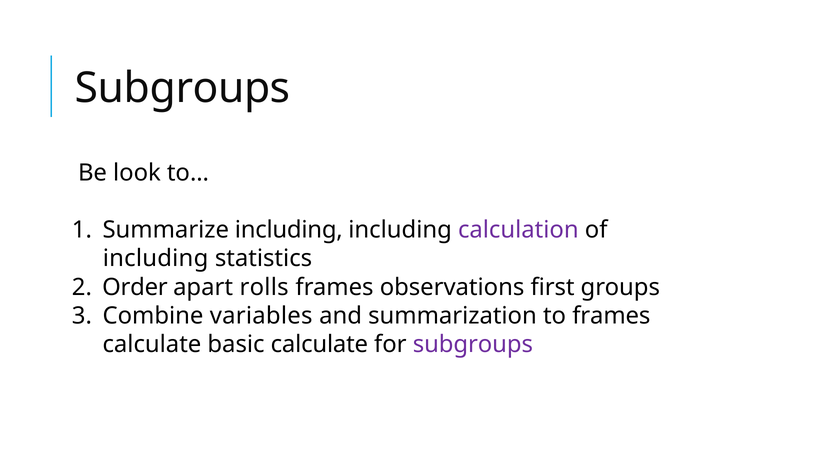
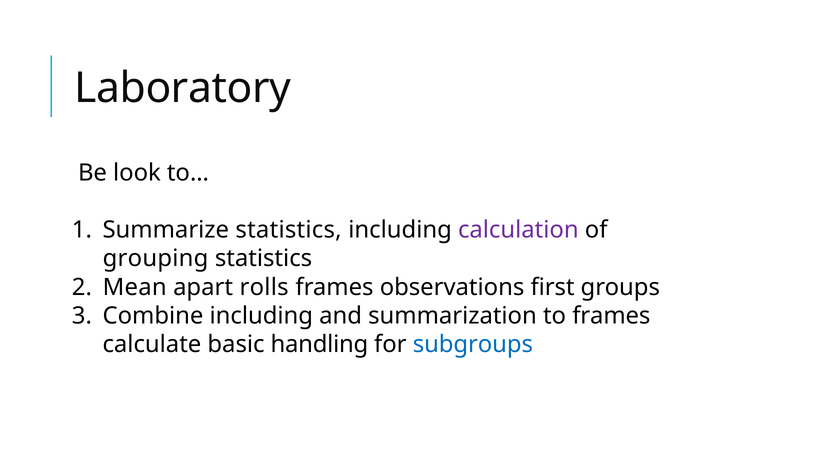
Subgroups at (183, 88): Subgroups -> Laboratory
Summarize including: including -> statistics
including at (156, 258): including -> grouping
Order: Order -> Mean
Combine variables: variables -> including
basic calculate: calculate -> handling
subgroups at (473, 344) colour: purple -> blue
